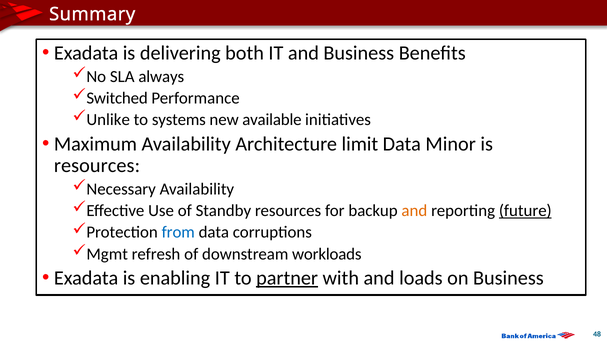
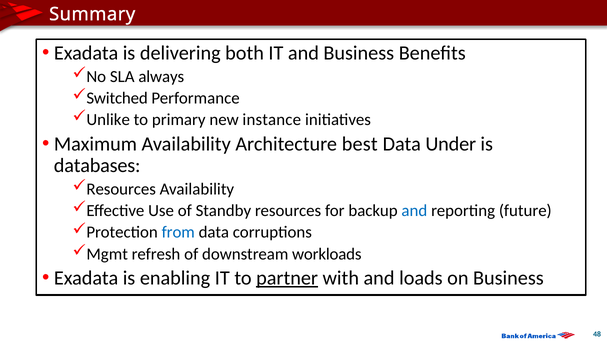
systems: systems -> primary
available: available -> instance
limit: limit -> best
Minor: Minor -> Under
resources at (97, 165): resources -> databases
Necessary at (121, 189): Necessary -> Resources
and at (414, 210) colour: orange -> blue
future underline: present -> none
